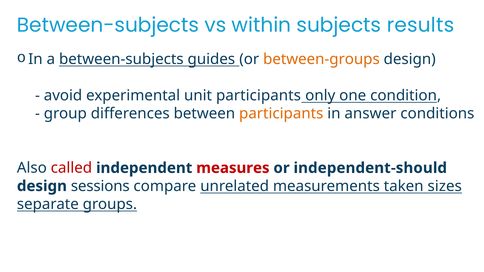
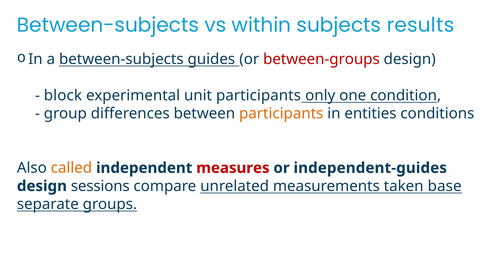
between-groups colour: orange -> red
avoid: avoid -> block
answer: answer -> entities
called colour: red -> orange
independent-should: independent-should -> independent-guides
sizes: sizes -> base
